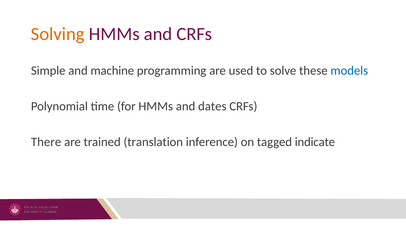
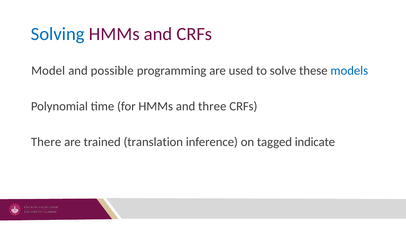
Solving colour: orange -> blue
Simple: Simple -> Model
machine: machine -> possible
dates: dates -> three
